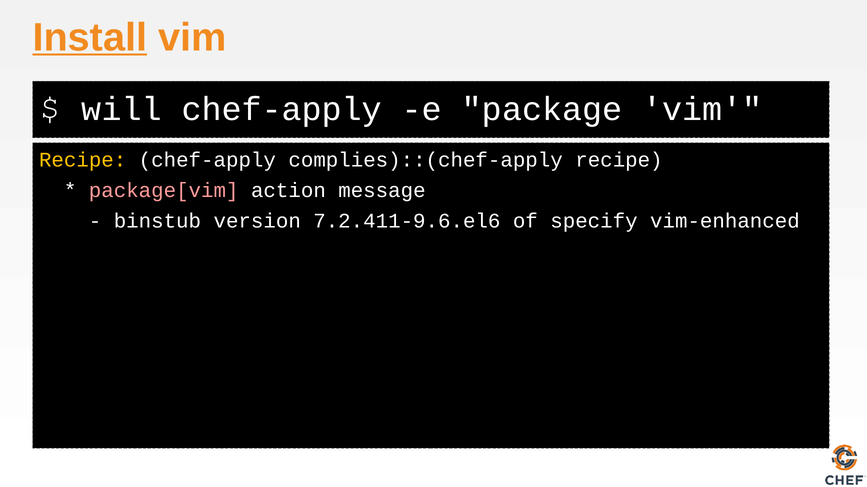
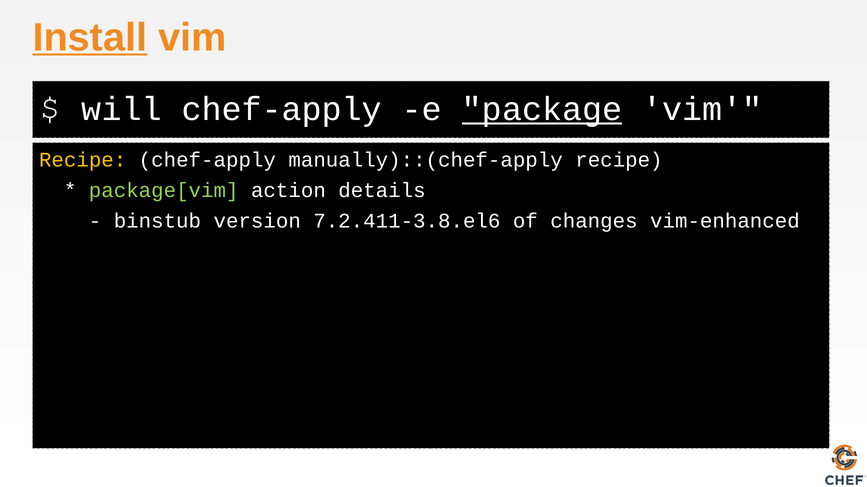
package underline: none -> present
complies)::(chef-apply: complies)::(chef-apply -> manually)::(chef-apply
package[vim colour: pink -> light green
message: message -> details
7.2.411-9.6.el6: 7.2.411-9.6.el6 -> 7.2.411-3.8.el6
specify: specify -> changes
